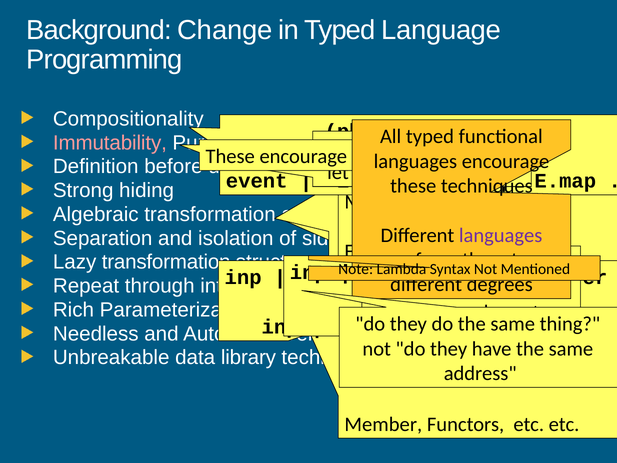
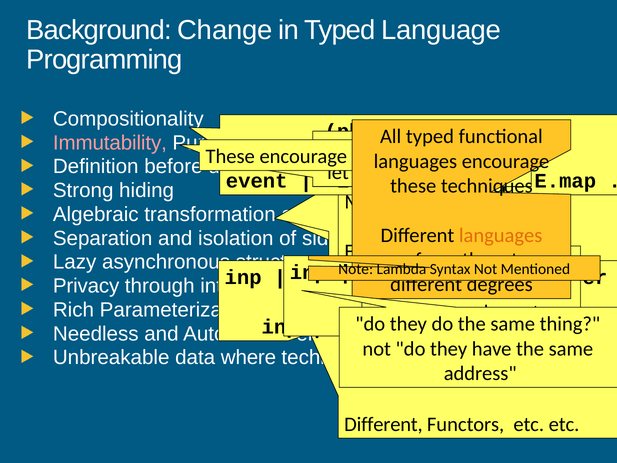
languages at (501, 235) colour: purple -> orange
Lazy transformation: transformation -> asynchronous
Repeat: Repeat -> Privacy
library: library -> where
Member at (383, 424): Member -> Different
